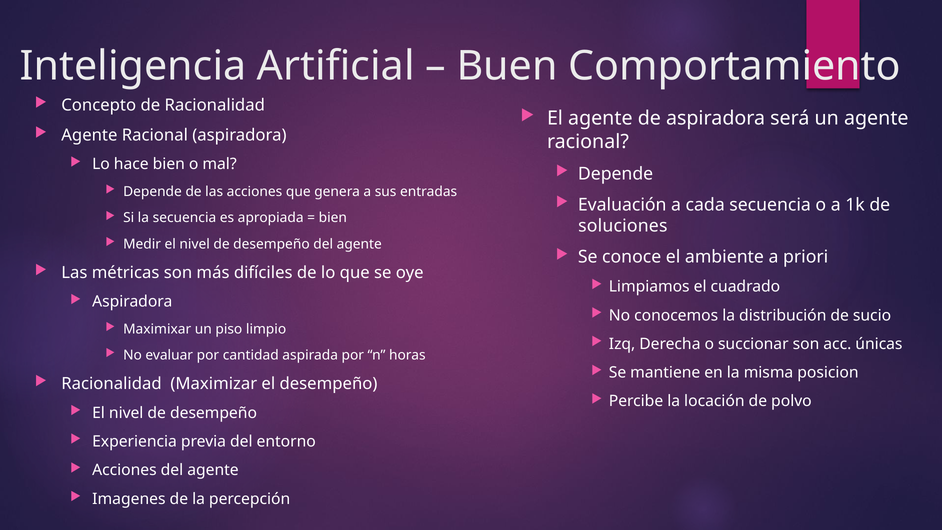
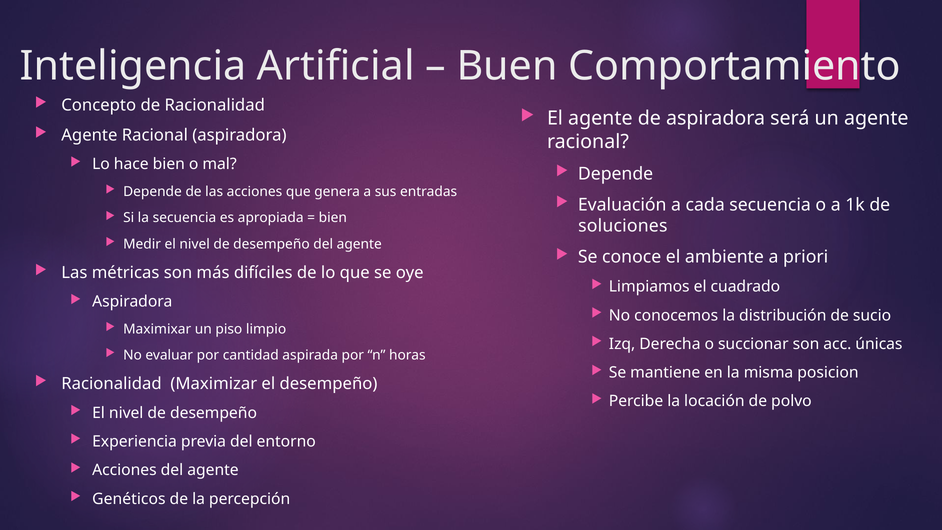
Imagenes: Imagenes -> Genéticos
